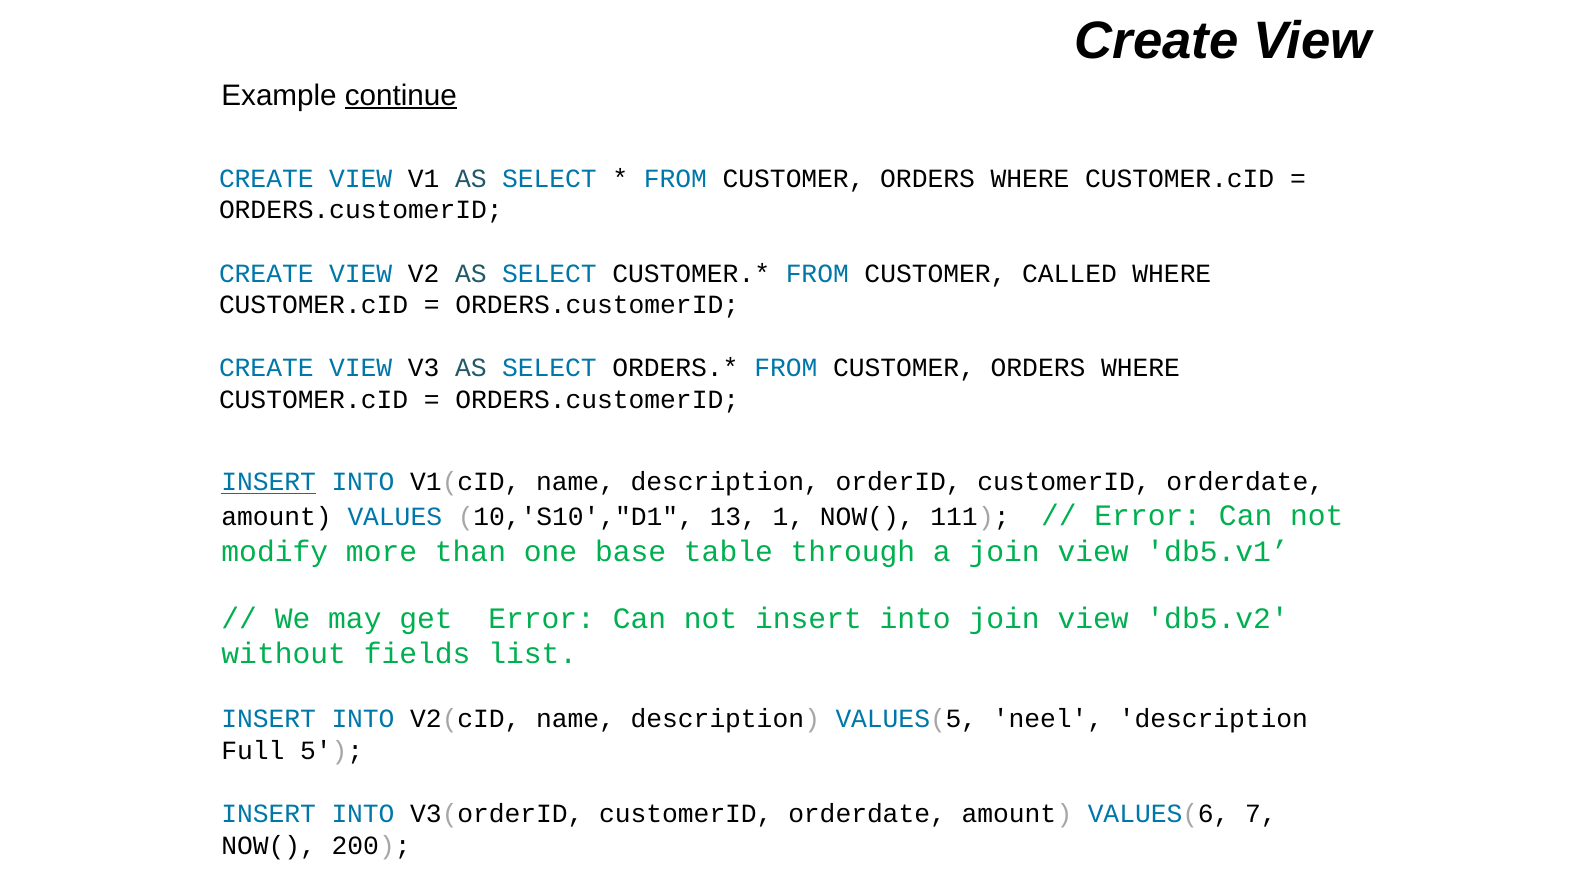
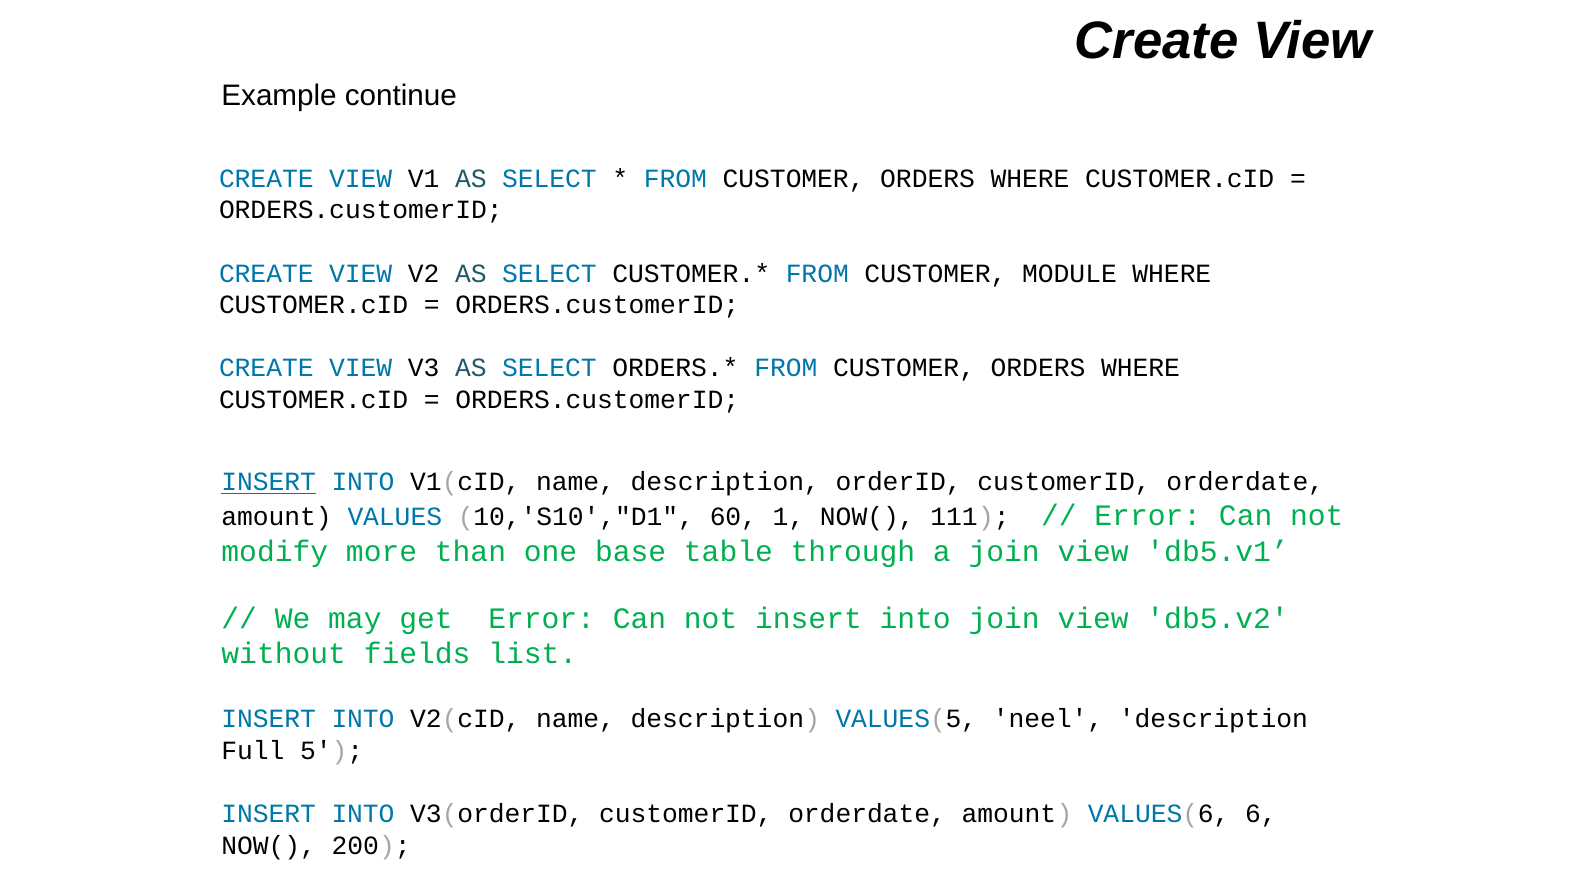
continue underline: present -> none
CALLED: CALLED -> MODULE
13: 13 -> 60
7: 7 -> 6
